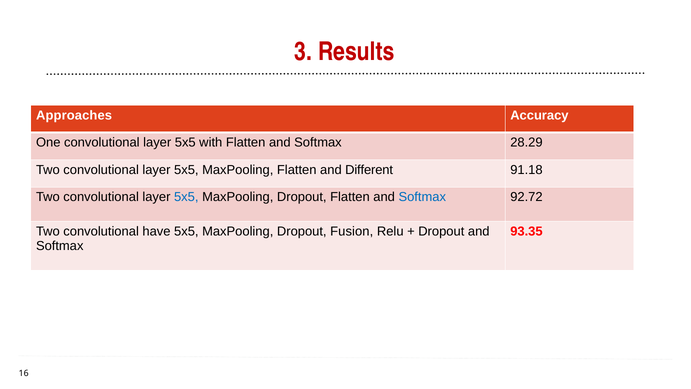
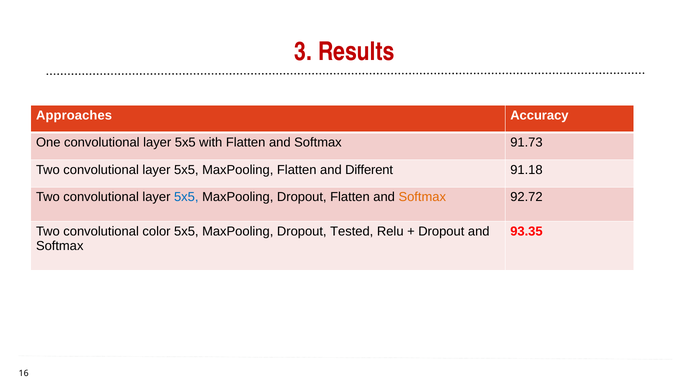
28.29: 28.29 -> 91.73
Softmax at (422, 197) colour: blue -> orange
have: have -> color
Fusion: Fusion -> Tested
